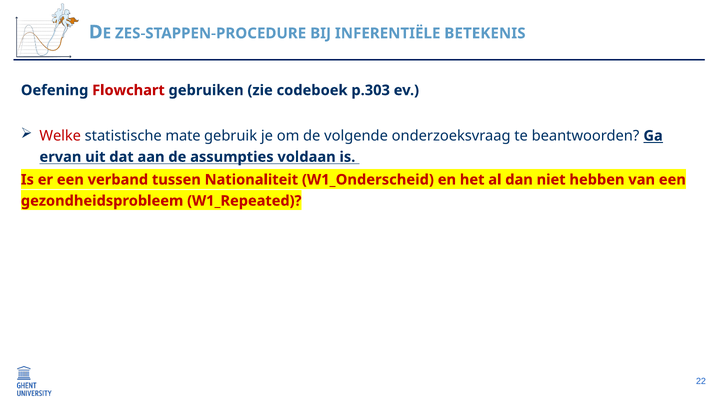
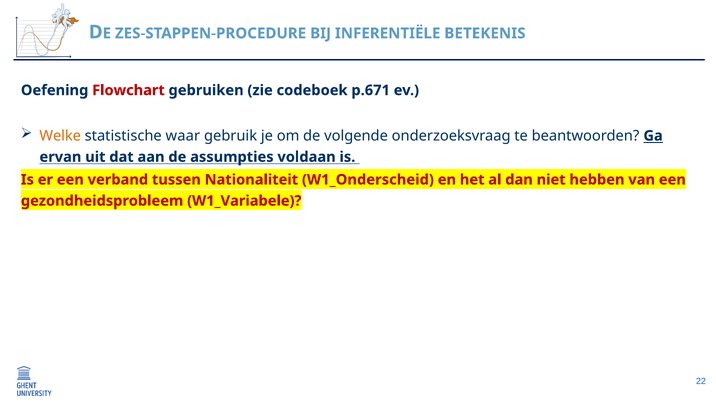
p.303: p.303 -> p.671
Welke colour: red -> orange
mate: mate -> waar
W1_Repeated: W1_Repeated -> W1_Variabele
